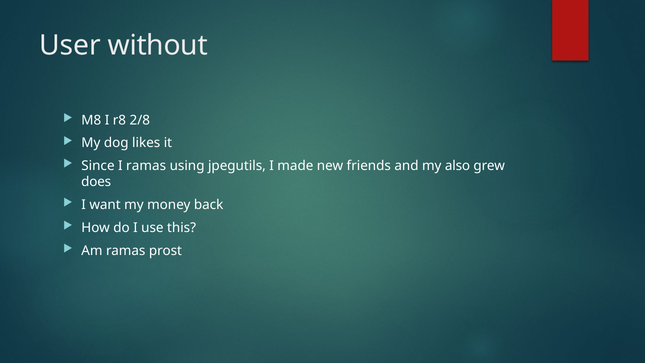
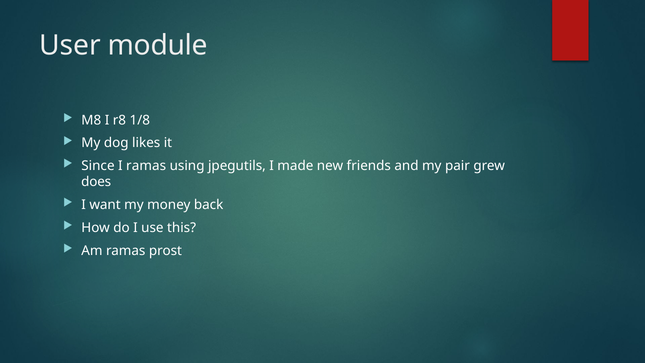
without: without -> module
2/8: 2/8 -> 1/8
also: also -> pair
